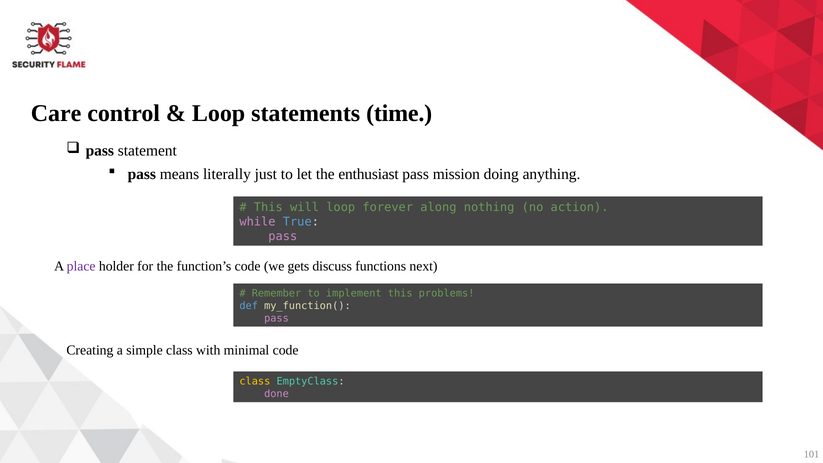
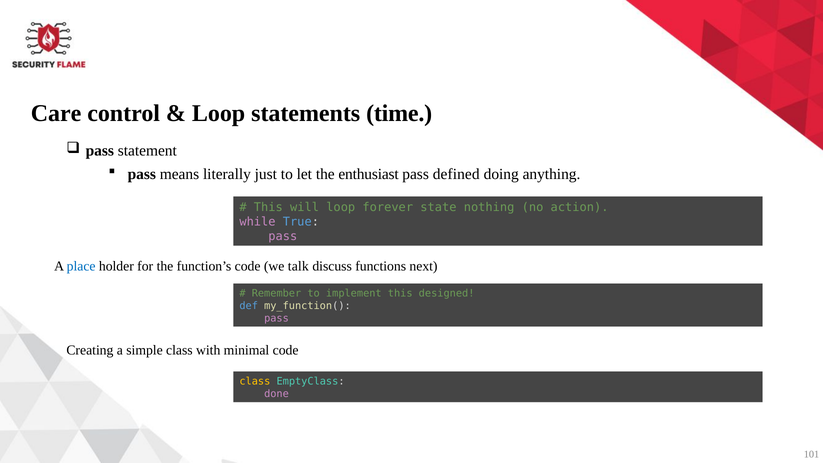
mission: mission -> defined
along: along -> state
place colour: purple -> blue
gets: gets -> talk
problems: problems -> designed
